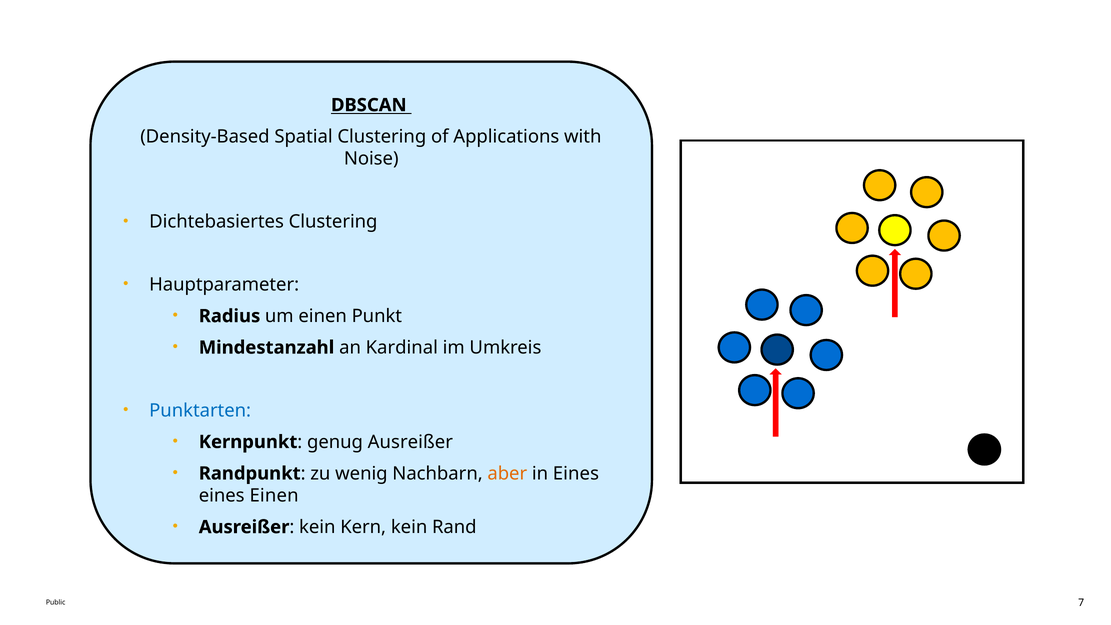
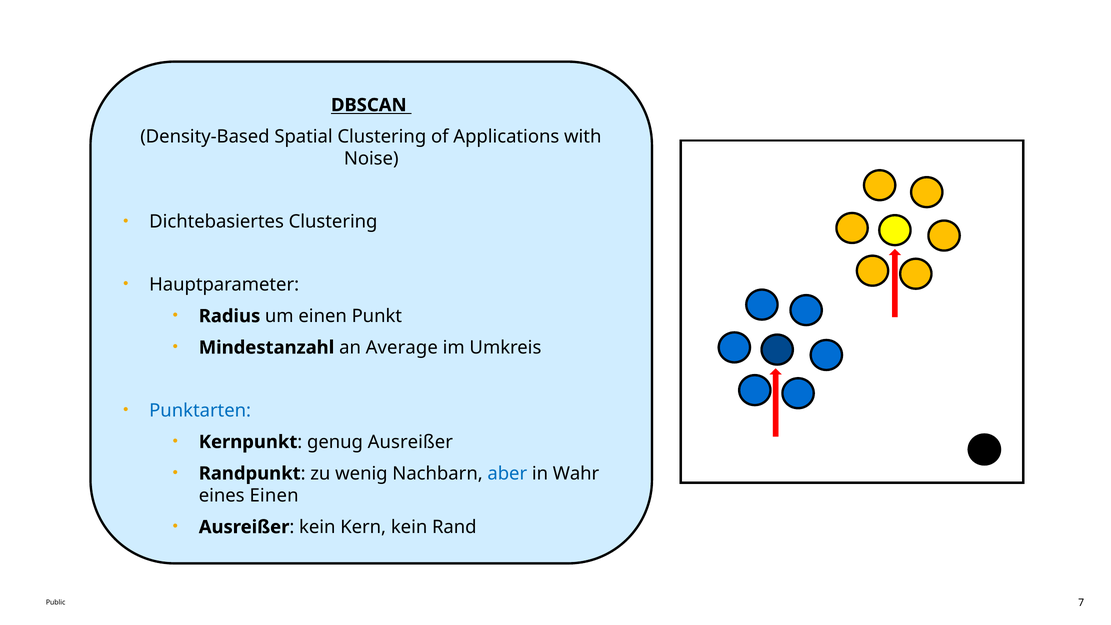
Kardinal: Kardinal -> Average
aber colour: orange -> blue
in Eines: Eines -> Wahr
